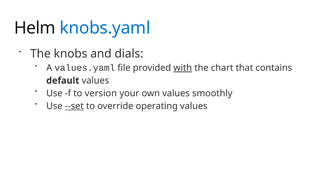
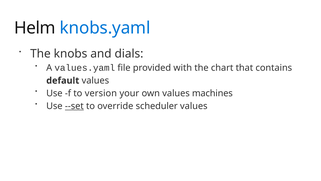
with underline: present -> none
smoothly: smoothly -> machines
operating: operating -> scheduler
